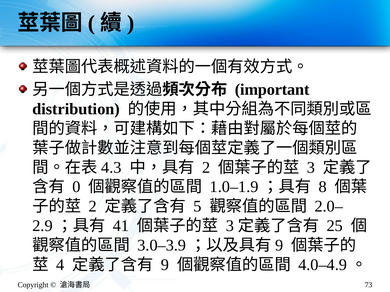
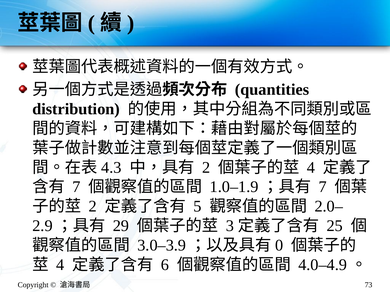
important: important -> quantities
3 at (311, 168): 3 -> 4
0 at (76, 187): 0 -> 7
8 at (323, 187): 8 -> 7
41: 41 -> 29
9 at (279, 246): 9 -> 0
9 at (165, 265): 9 -> 6
